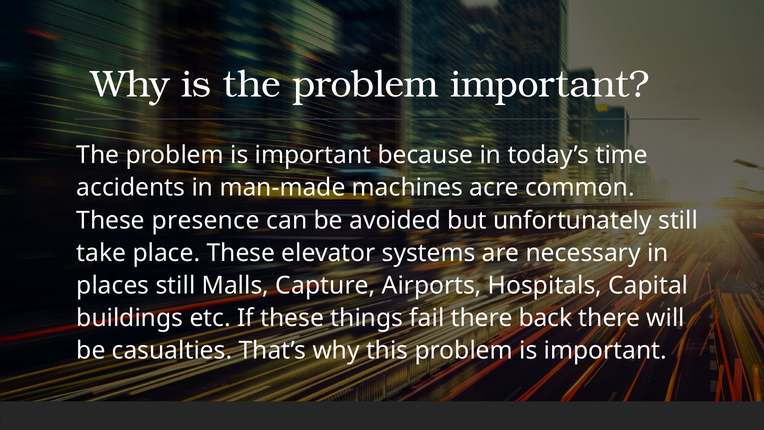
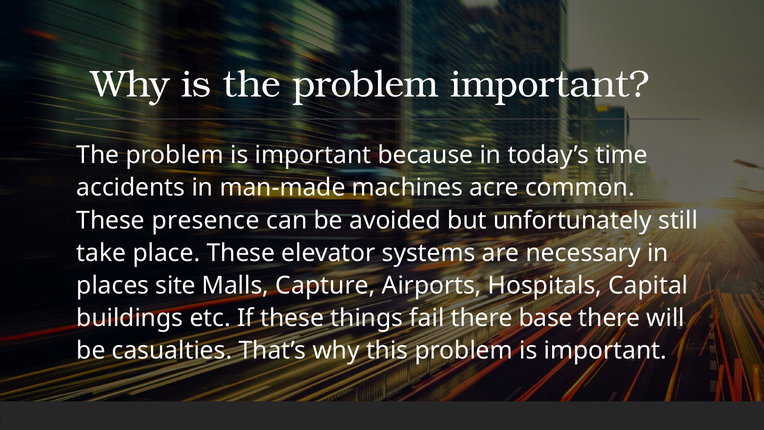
places still: still -> site
back: back -> base
